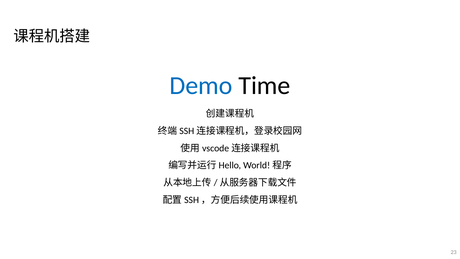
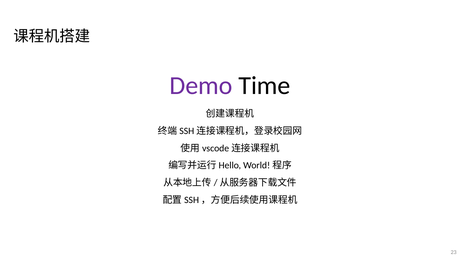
Demo colour: blue -> purple
